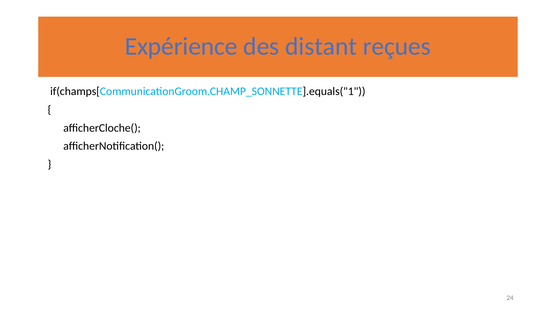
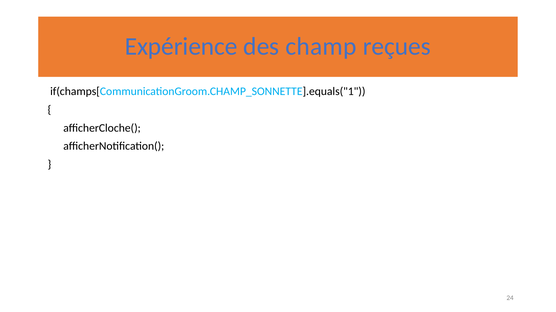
distant: distant -> champ
